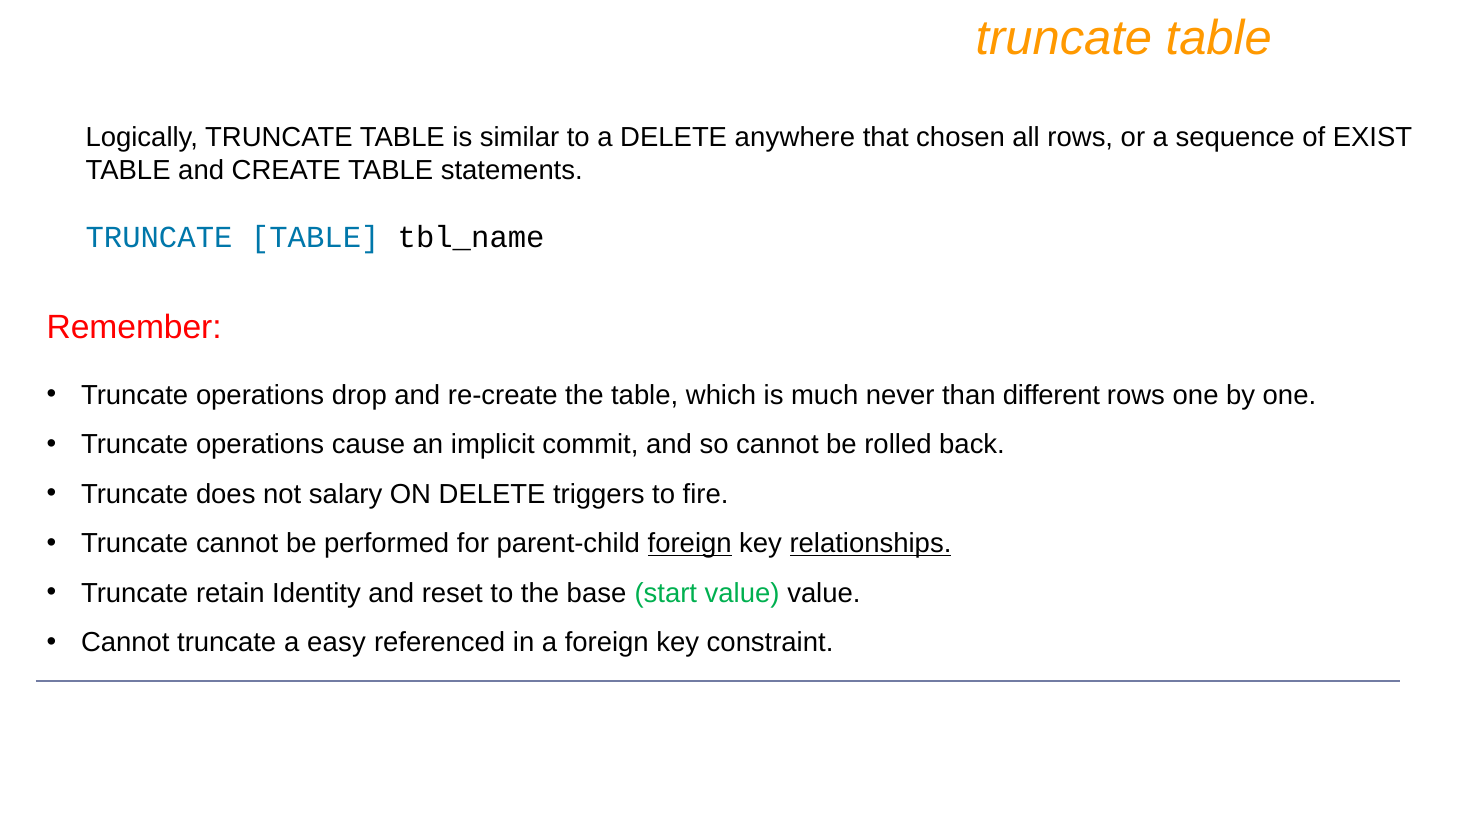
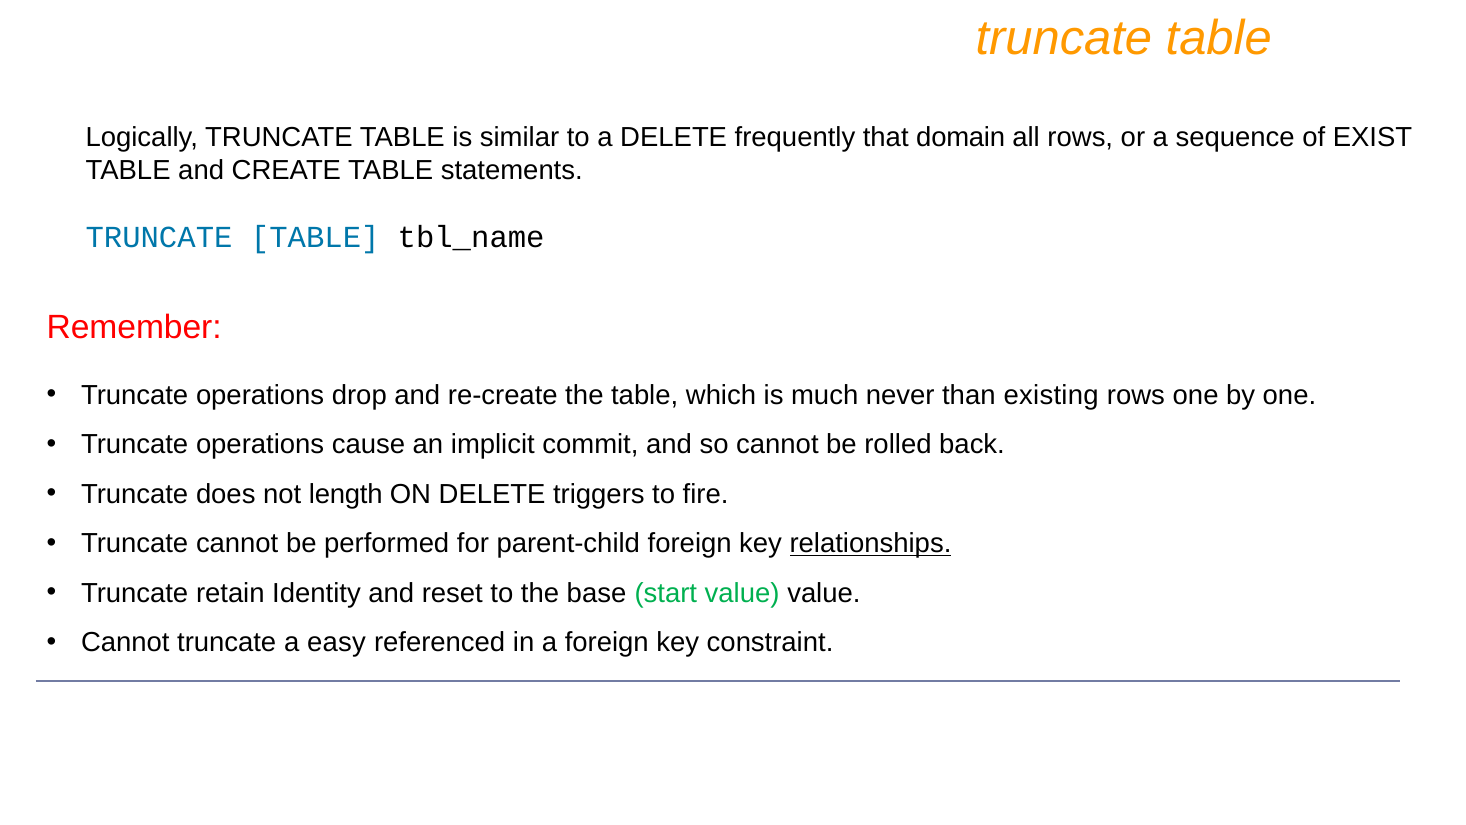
anywhere: anywhere -> frequently
chosen: chosen -> domain
different: different -> existing
salary: salary -> length
foreign at (690, 543) underline: present -> none
